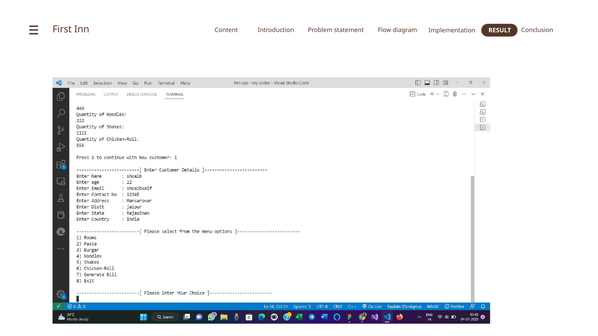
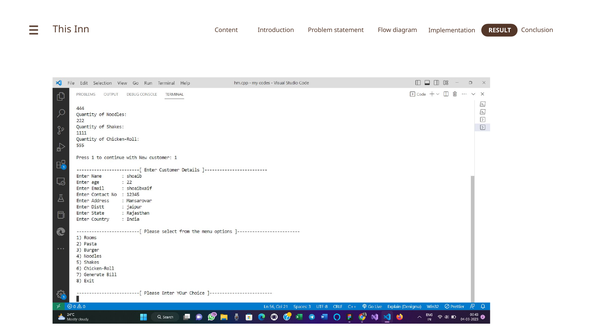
First: First -> This
